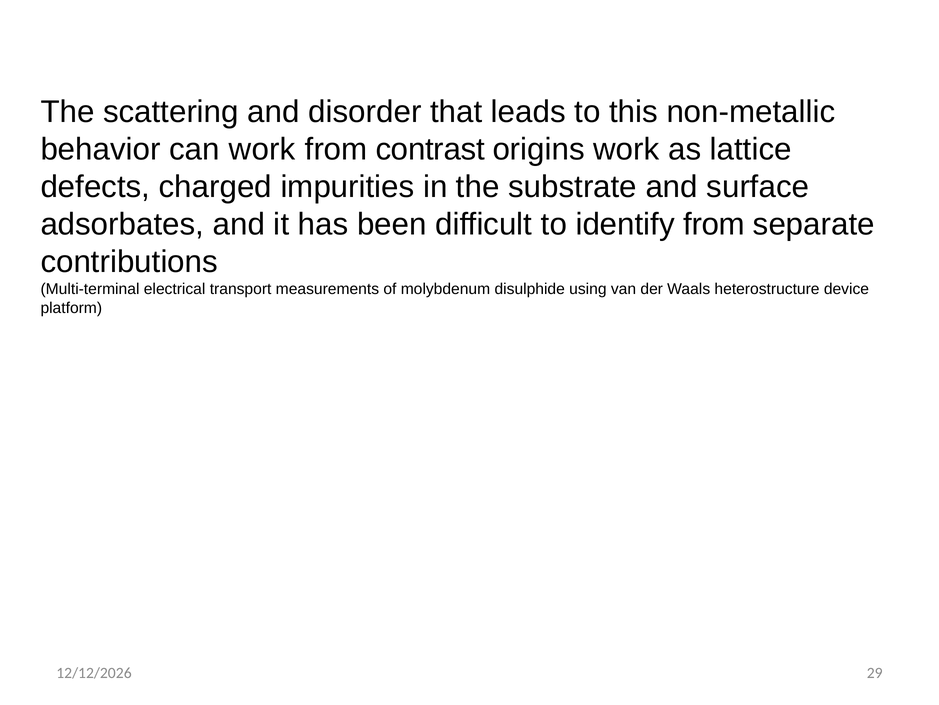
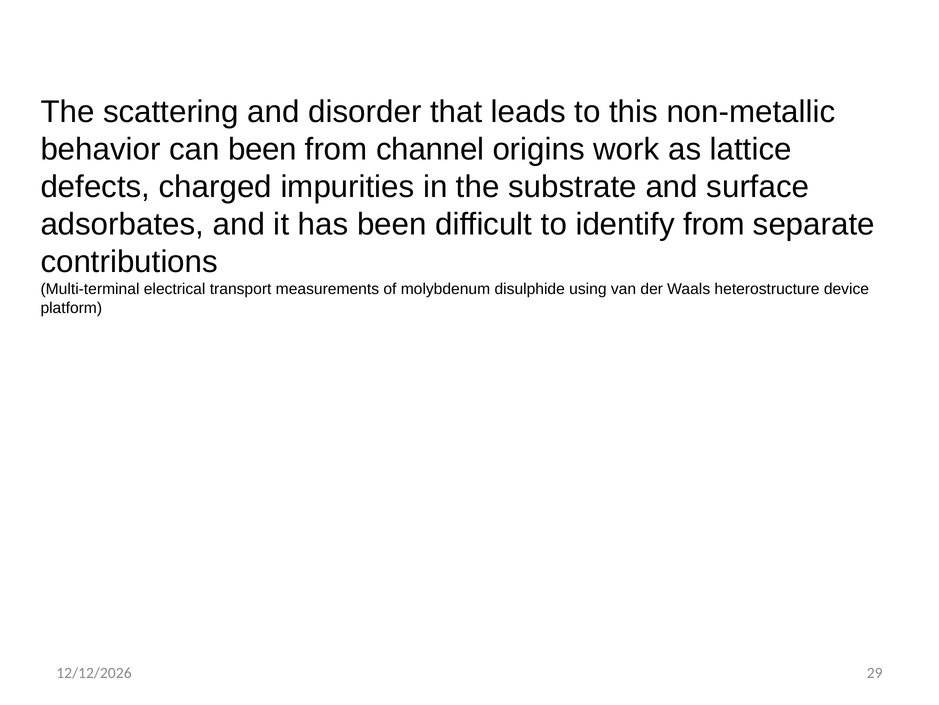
can work: work -> been
contrast: contrast -> channel
